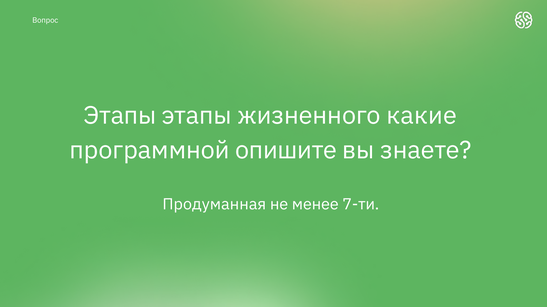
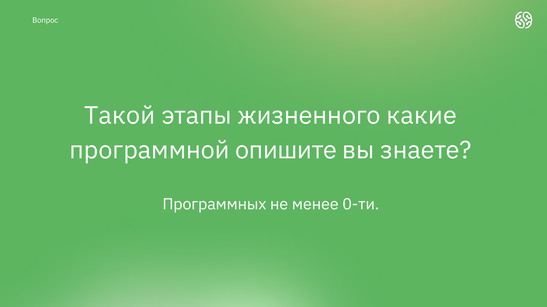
Этапы at (120, 116): Этапы -> Такой
Продуманная: Продуманная -> Программных
7-ти: 7-ти -> 0-ти
